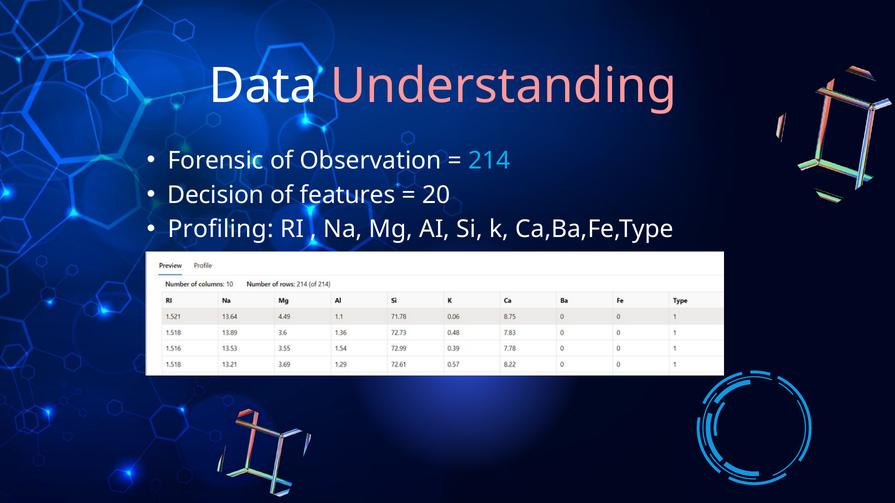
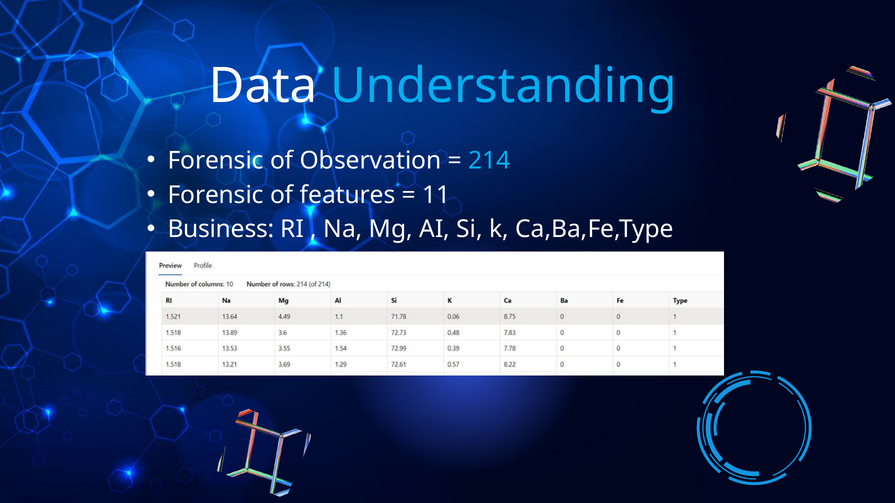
Understanding colour: pink -> light blue
Decision at (216, 195): Decision -> Forensic
20: 20 -> 11
Profiling: Profiling -> Business
